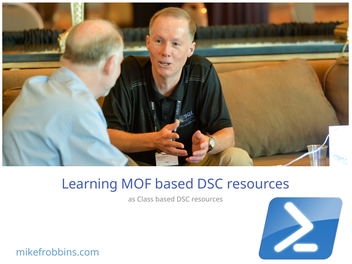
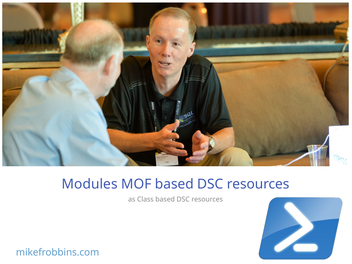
Learning: Learning -> Modules
